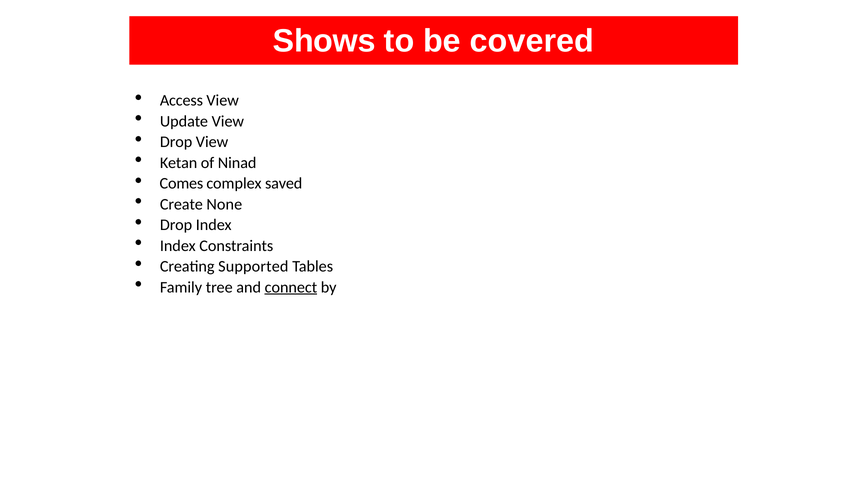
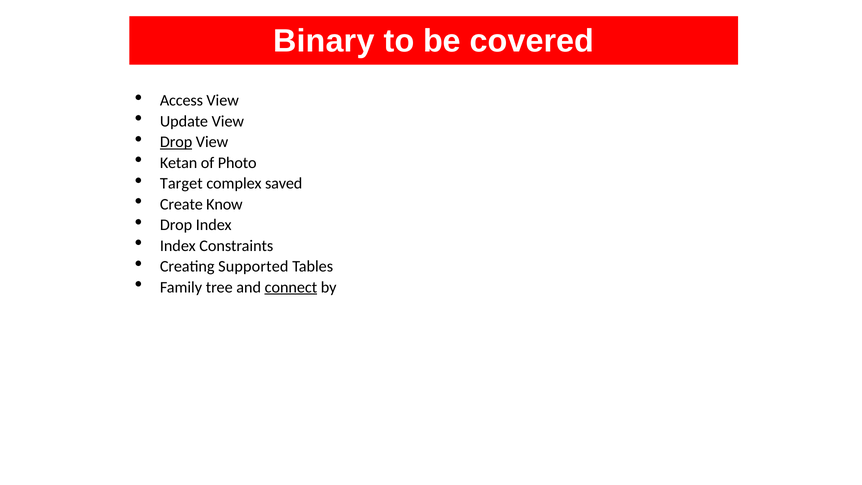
Shows: Shows -> Binary
Drop at (176, 142) underline: none -> present
Ninad: Ninad -> Photo
Comes: Comes -> Target
None: None -> Know
